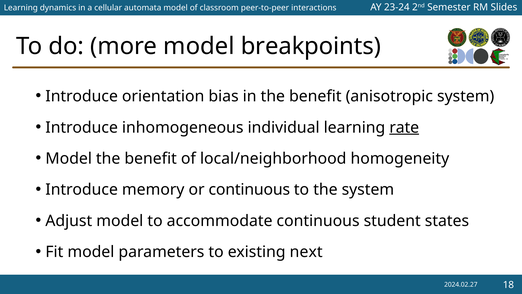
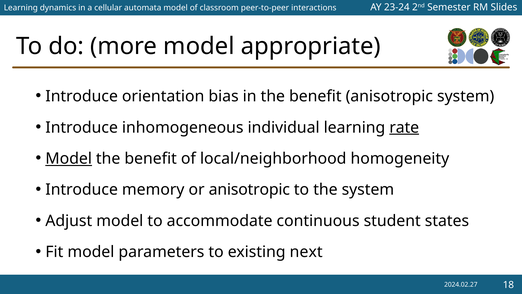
breakpoints: breakpoints -> appropriate
Model at (69, 158) underline: none -> present
or continuous: continuous -> anisotropic
